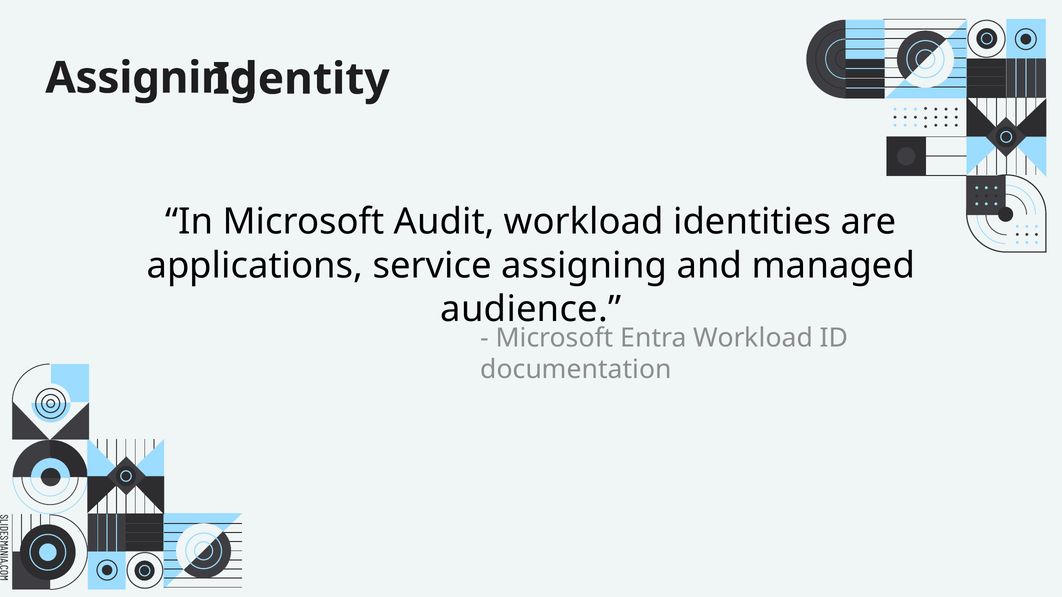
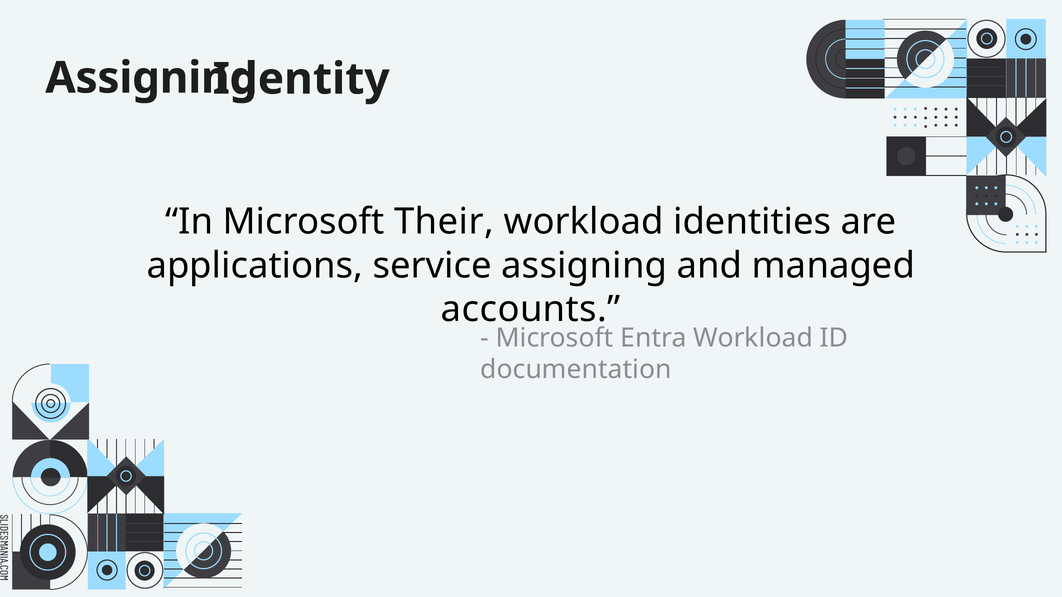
Audit: Audit -> Their
audience: audience -> accounts
